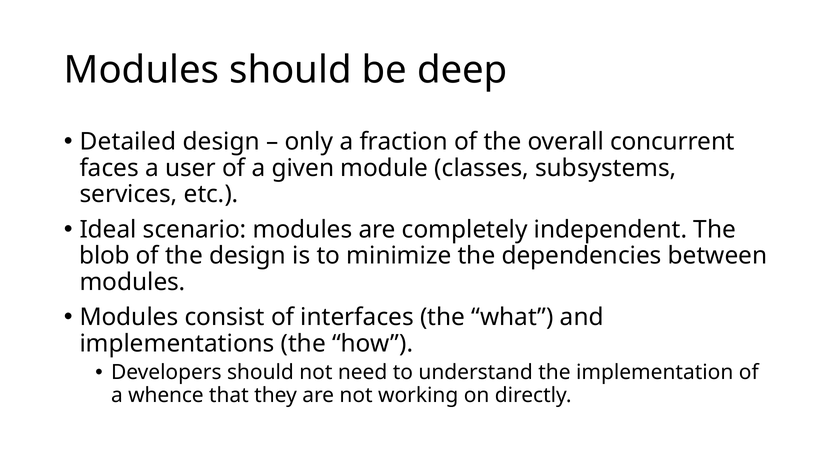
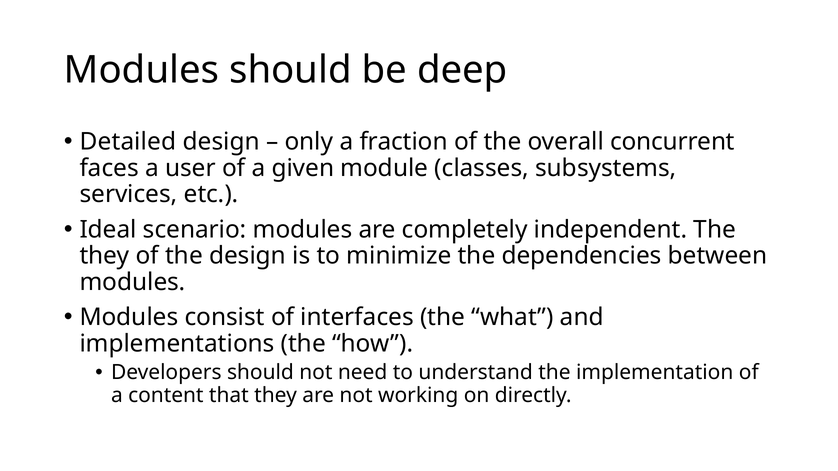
blob at (105, 256): blob -> they
whence: whence -> content
